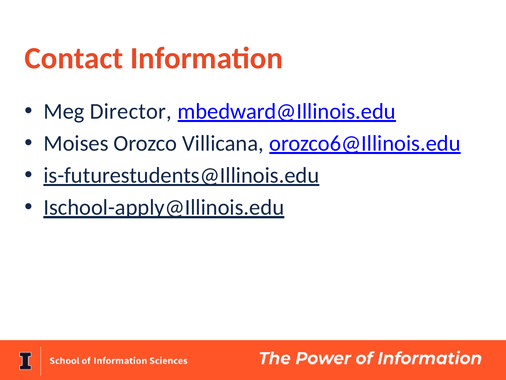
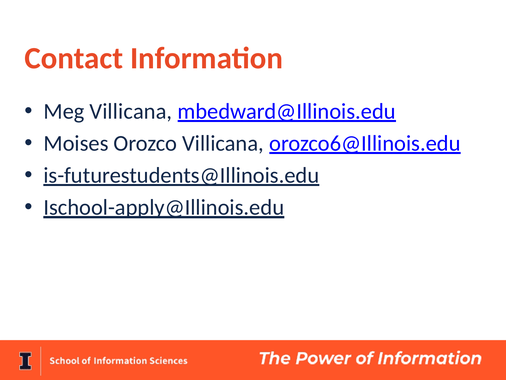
Meg Director: Director -> Villicana
